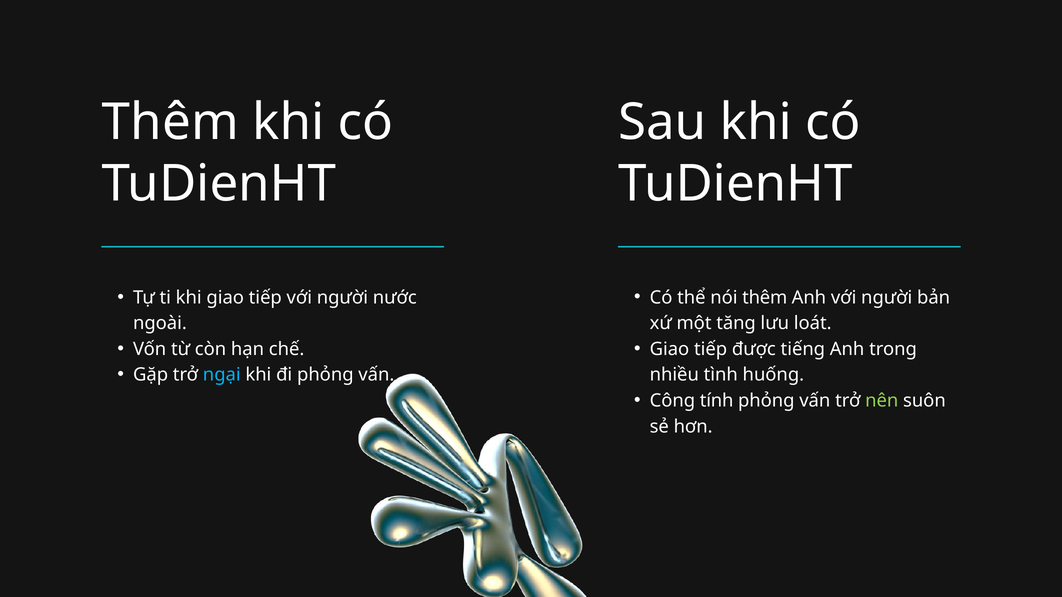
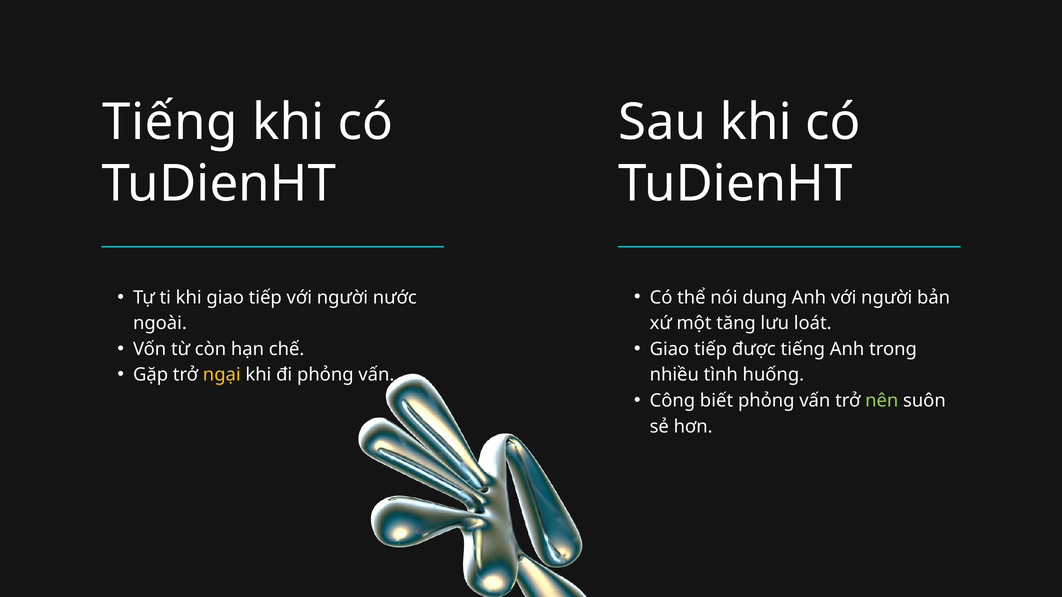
Thêm at (170, 123): Thêm -> Tiếng
nói thêm: thêm -> dụng
ngại colour: light blue -> yellow
tính: tính -> biết
